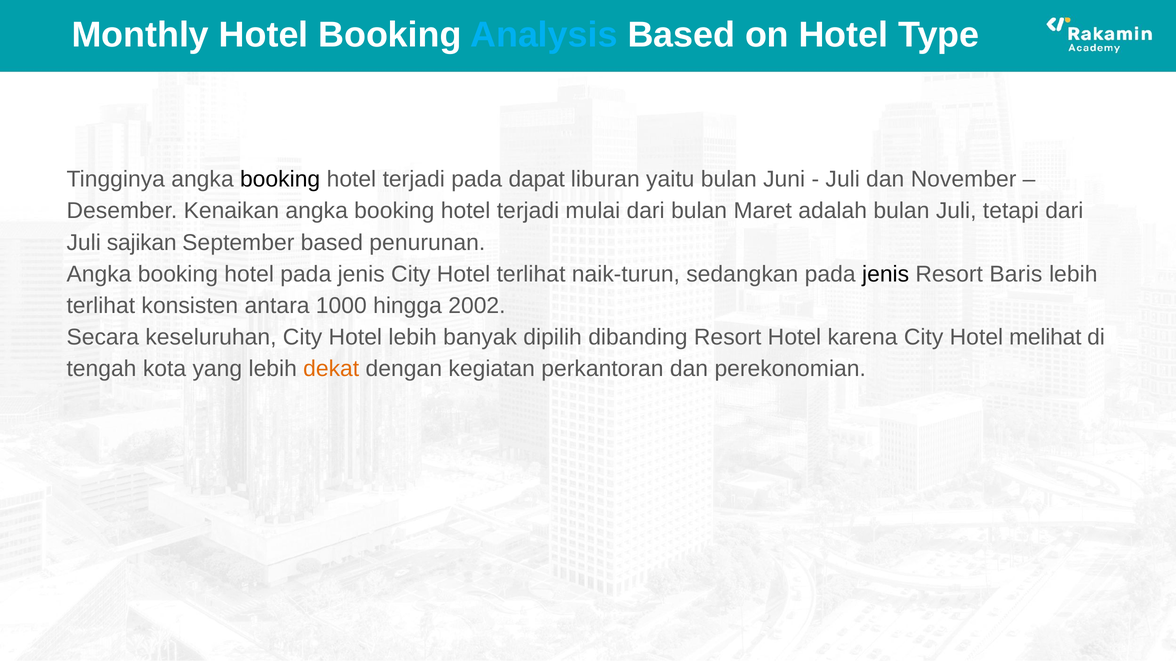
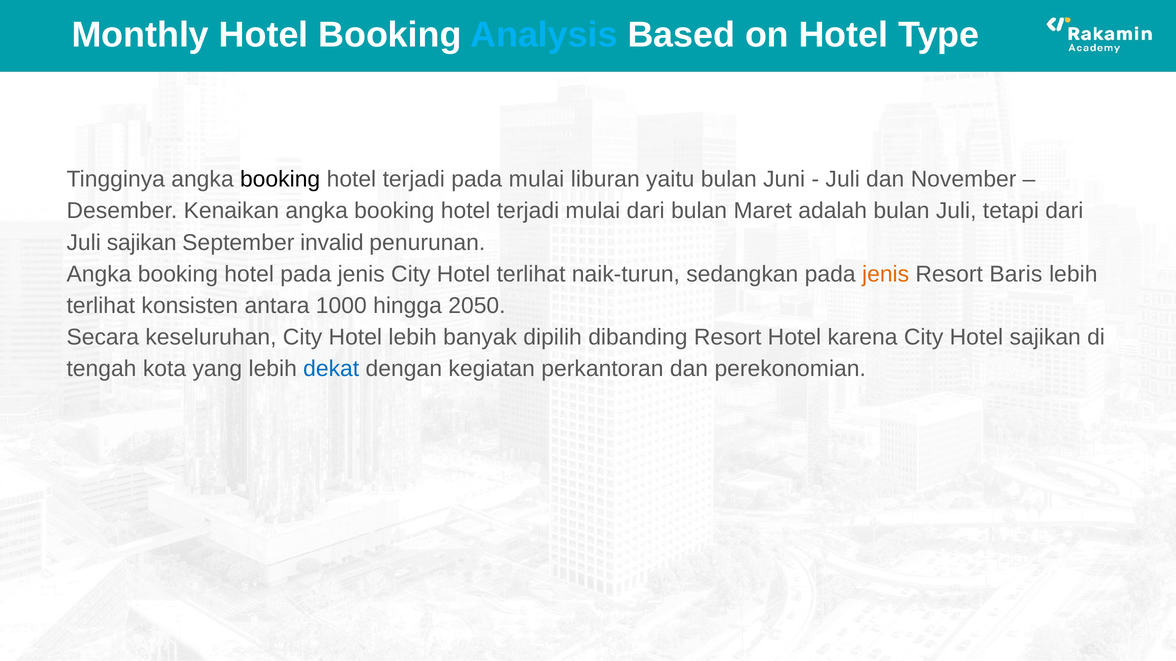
pada dapat: dapat -> mulai
September based: based -> invalid
jenis at (886, 274) colour: black -> orange
2002: 2002 -> 2050
Hotel melihat: melihat -> sajikan
dekat colour: orange -> blue
